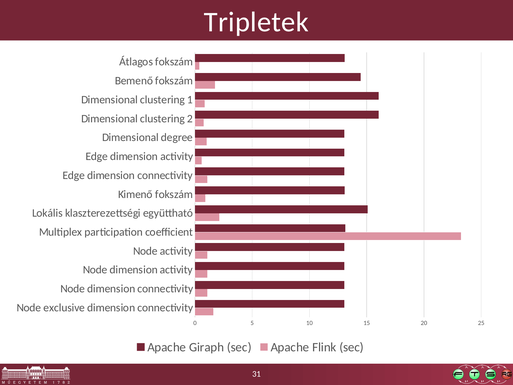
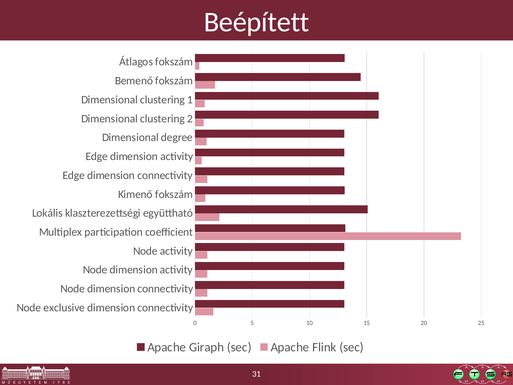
Tripletek: Tripletek -> Beépített
